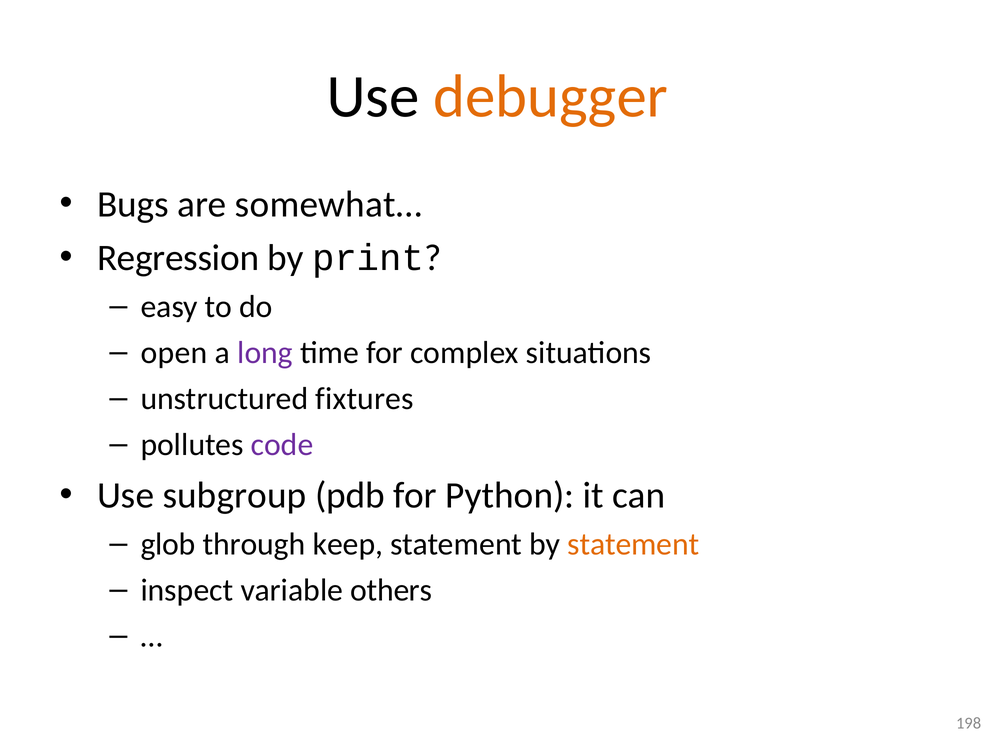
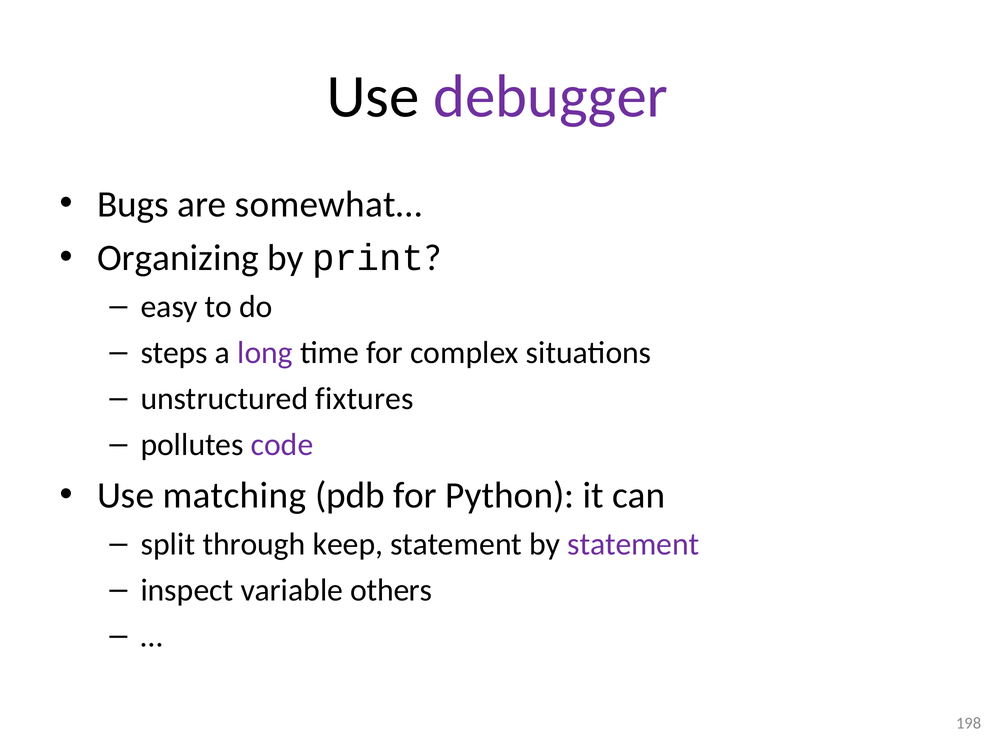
debugger colour: orange -> purple
Regression: Regression -> Organizing
open: open -> steps
subgroup: subgroup -> matching
glob: glob -> split
statement at (633, 544) colour: orange -> purple
